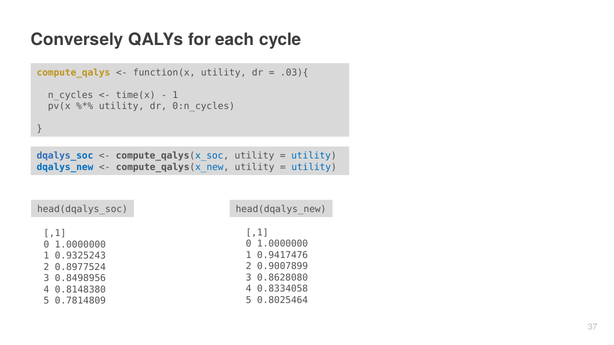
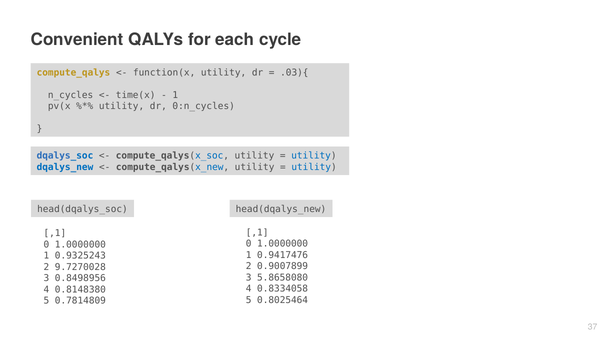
Conversely: Conversely -> Convenient
0.8977524: 0.8977524 -> 9.7270028
0.8628080: 0.8628080 -> 5.8658080
